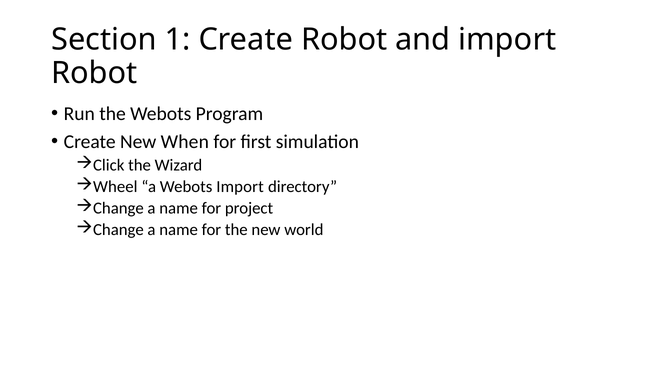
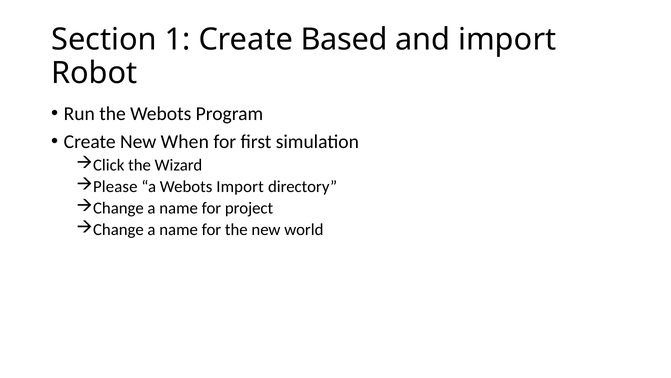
Create Robot: Robot -> Based
Wheel: Wheel -> Please
